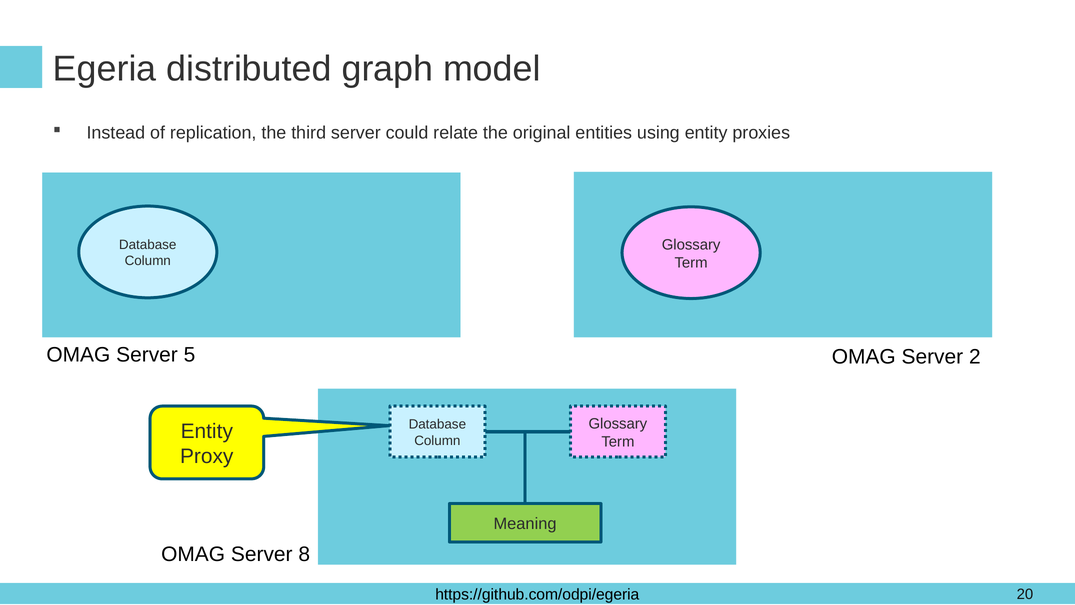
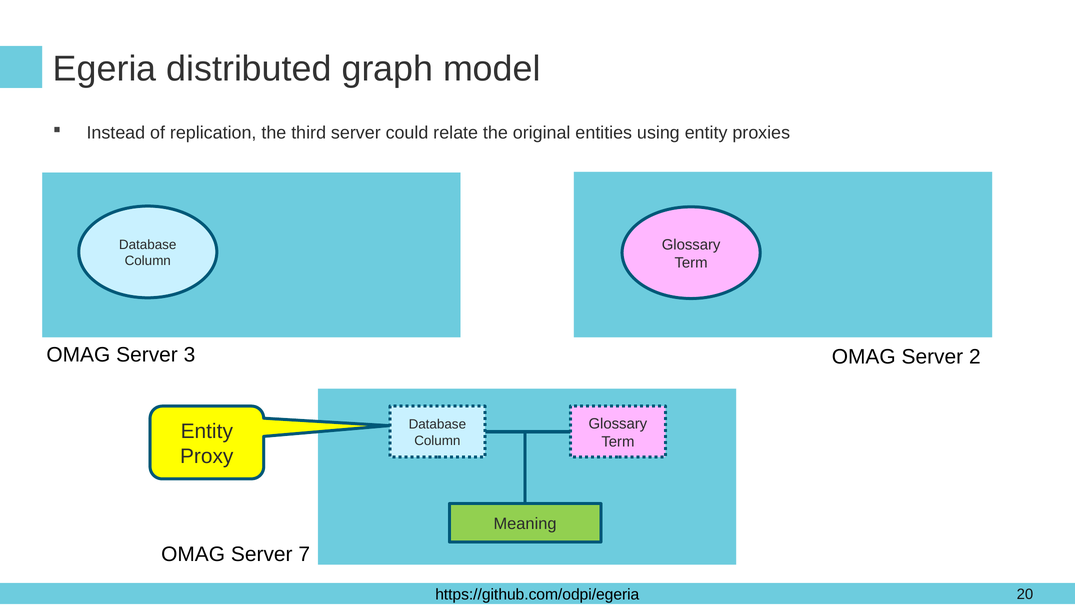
5: 5 -> 3
8: 8 -> 7
